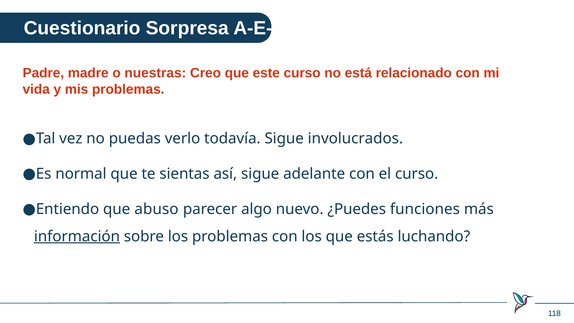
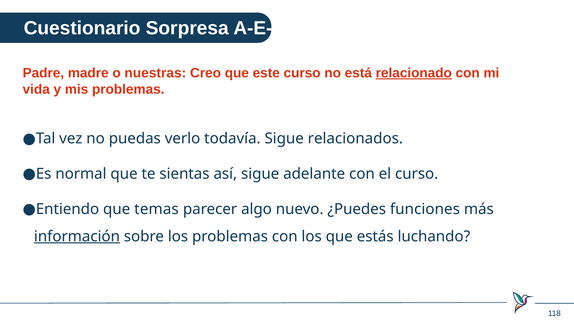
relacionado underline: none -> present
involucrados: involucrados -> relacionados
abuso: abuso -> temas
